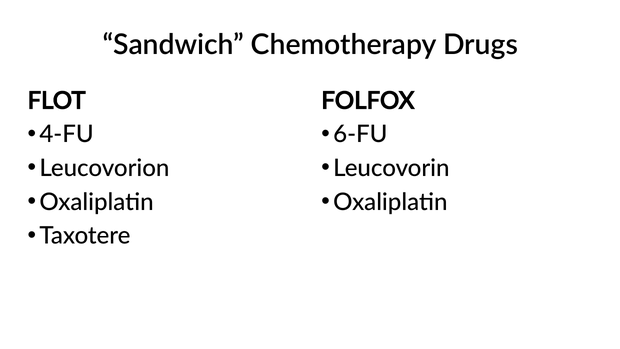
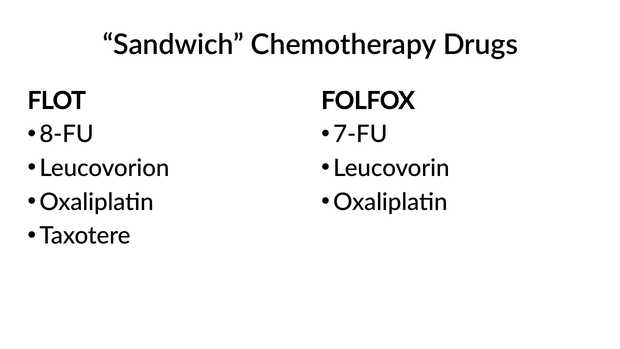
4-FU: 4-FU -> 8-FU
6-FU: 6-FU -> 7-FU
